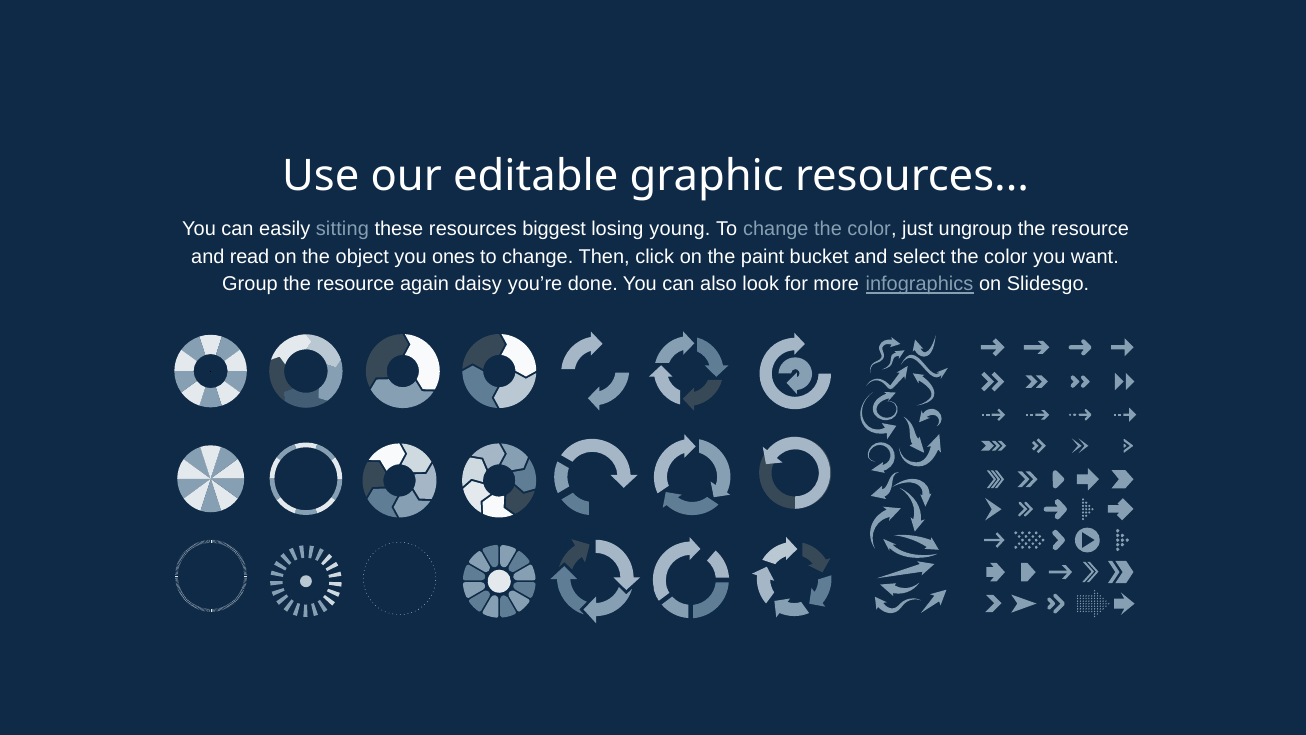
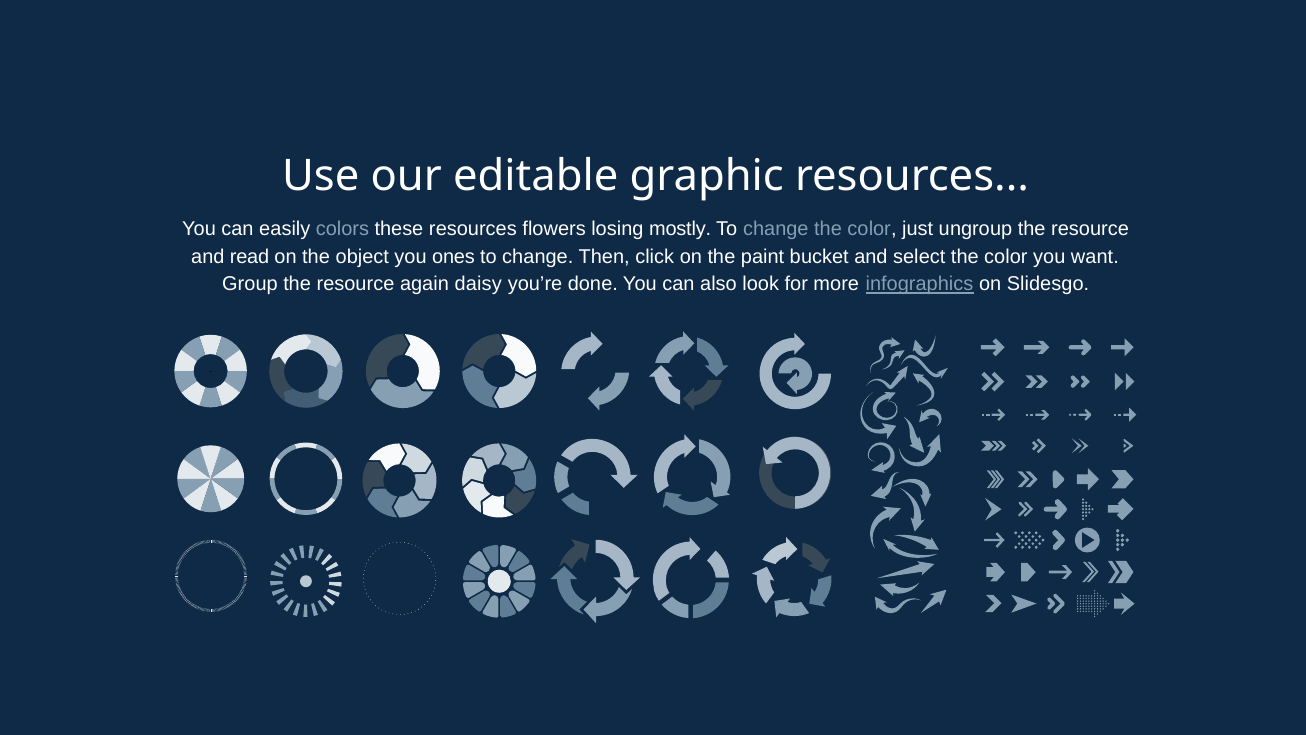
sitting: sitting -> colors
biggest: biggest -> flowers
young: young -> mostly
